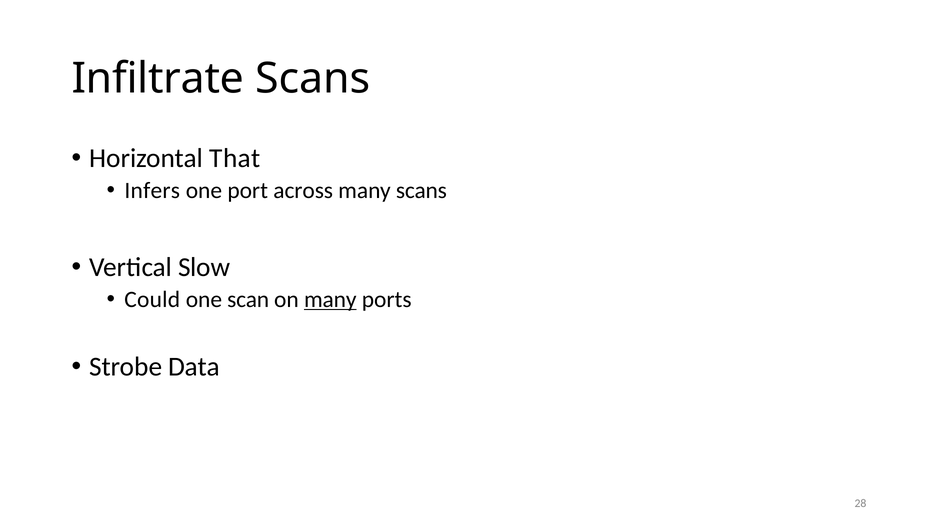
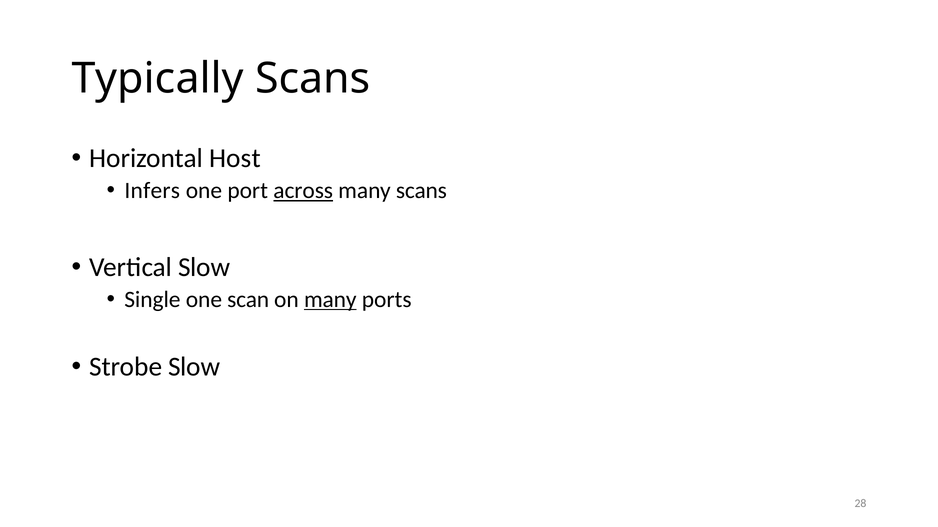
Infiltrate: Infiltrate -> Typically
That: That -> Host
across underline: none -> present
Could: Could -> Single
Strobe Data: Data -> Slow
